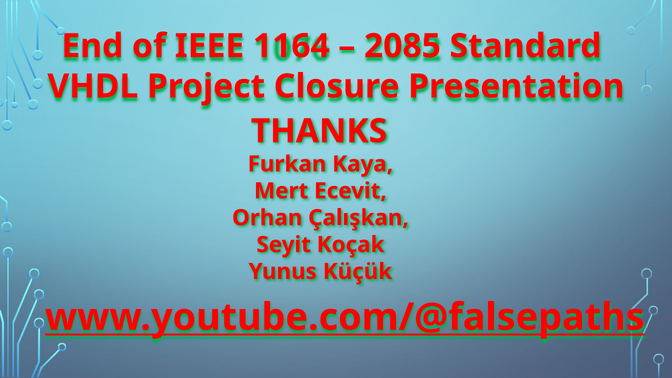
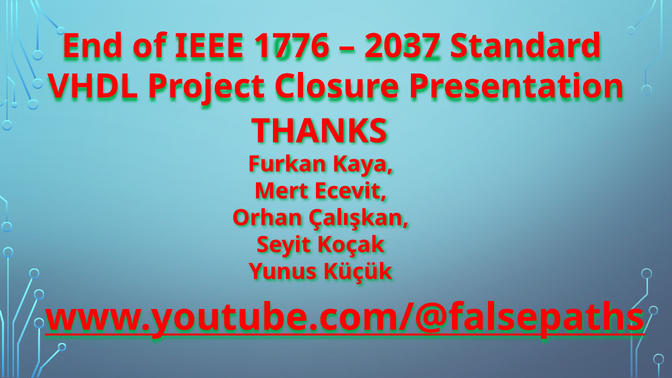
1164: 1164 -> 1776
2085: 2085 -> 2037
